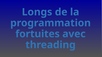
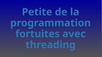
Longs: Longs -> Petite
